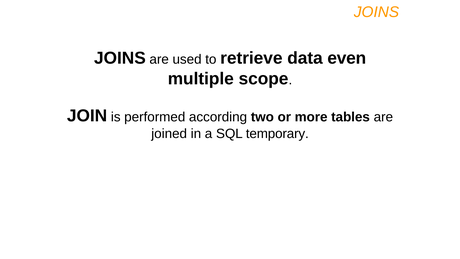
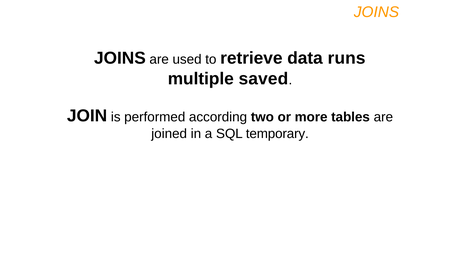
even: even -> runs
scope: scope -> saved
